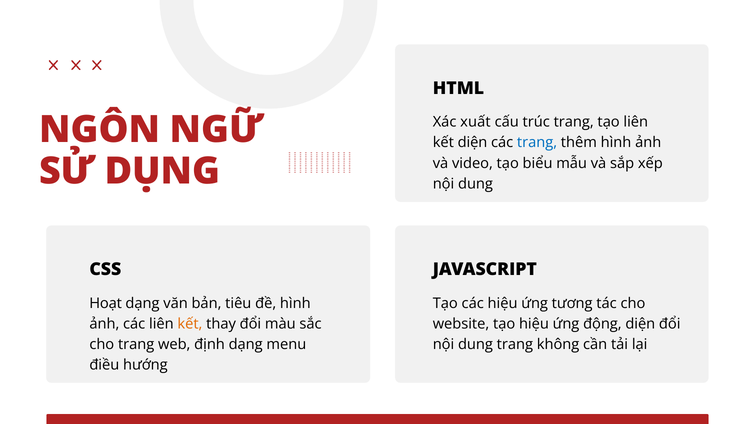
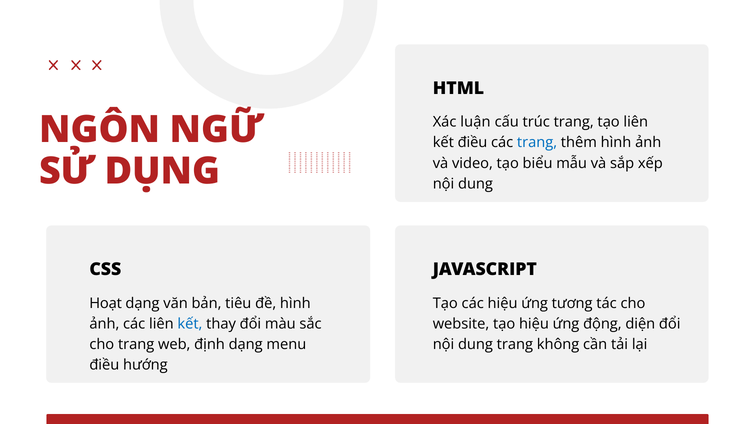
xuất: xuất -> luận
kết diện: diện -> điều
kết at (190, 324) colour: orange -> blue
